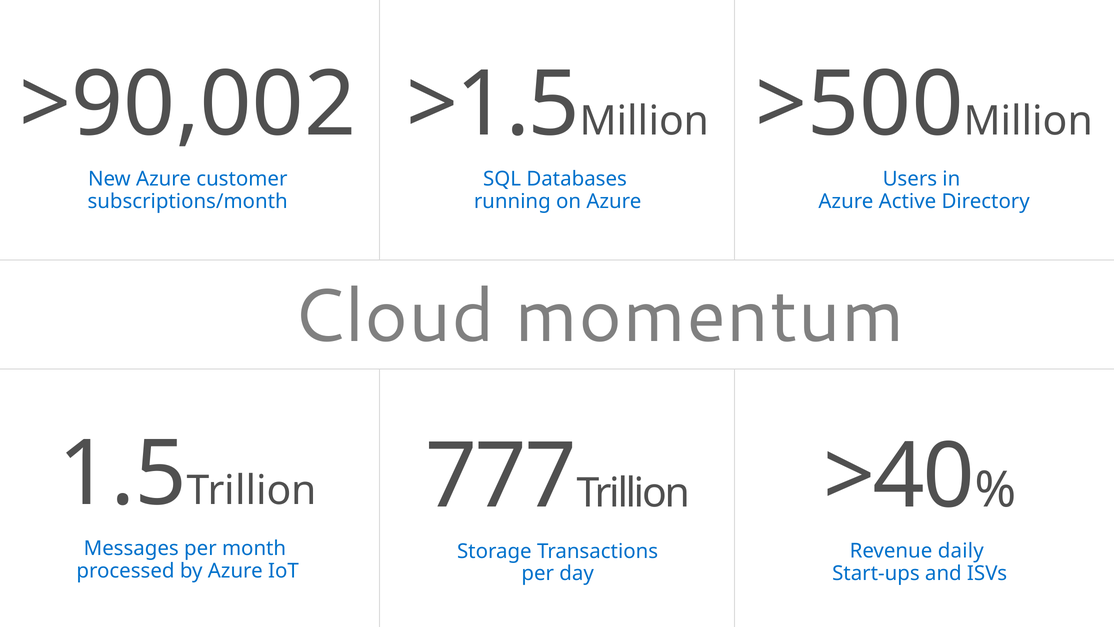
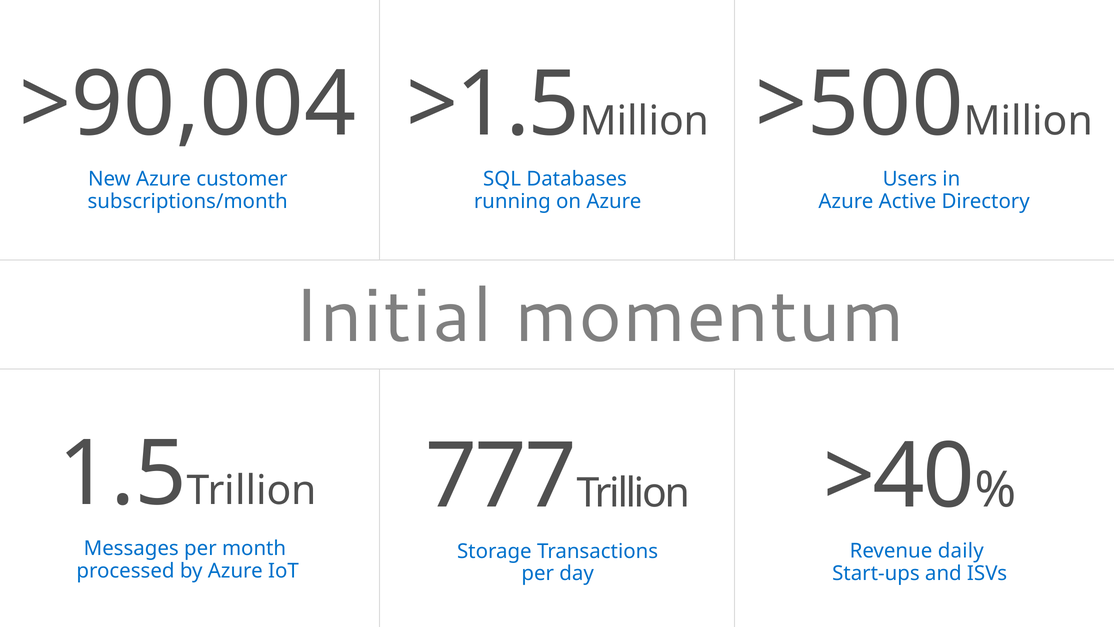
>90,002: >90,002 -> >90,004
Cloud: Cloud -> Initial
